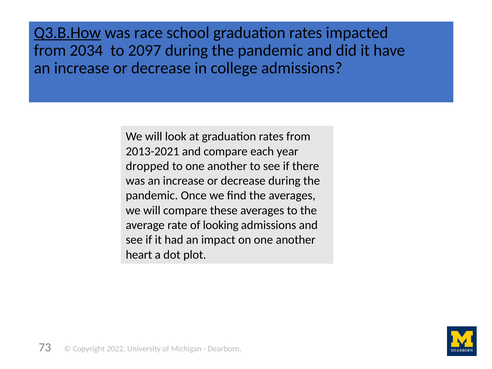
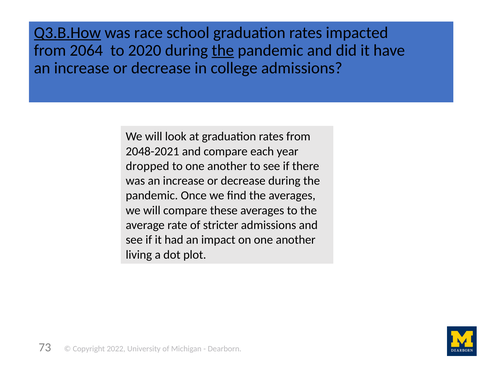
2034: 2034 -> 2064
2097: 2097 -> 2020
the at (223, 51) underline: none -> present
2013-2021: 2013-2021 -> 2048-2021
looking: looking -> stricter
heart: heart -> living
